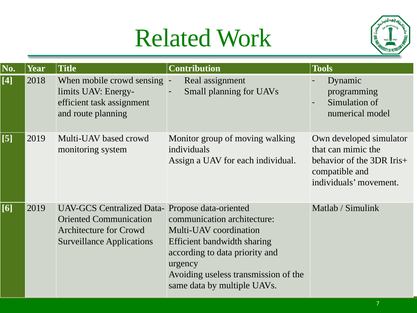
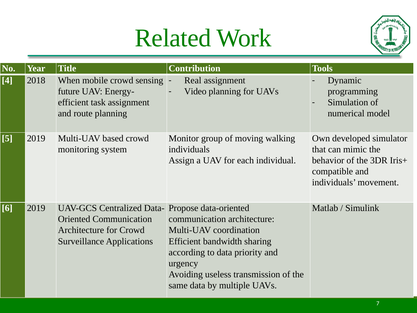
limits: limits -> future
Small: Small -> Video
